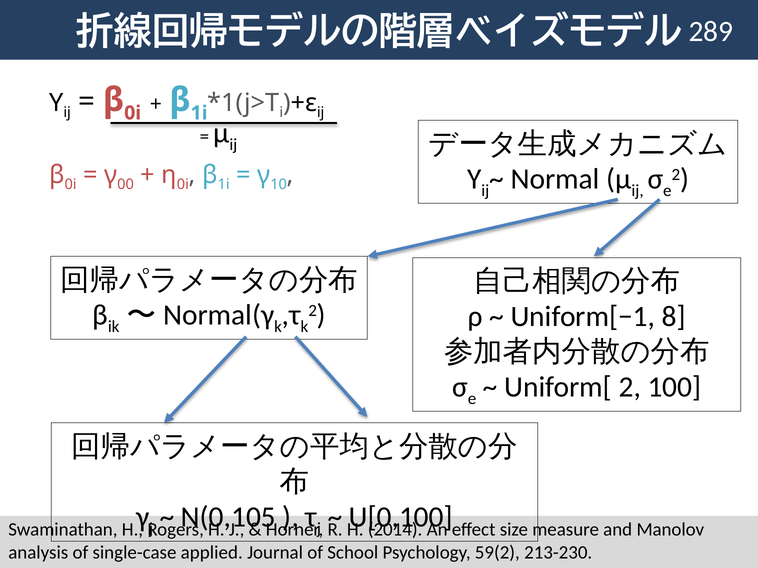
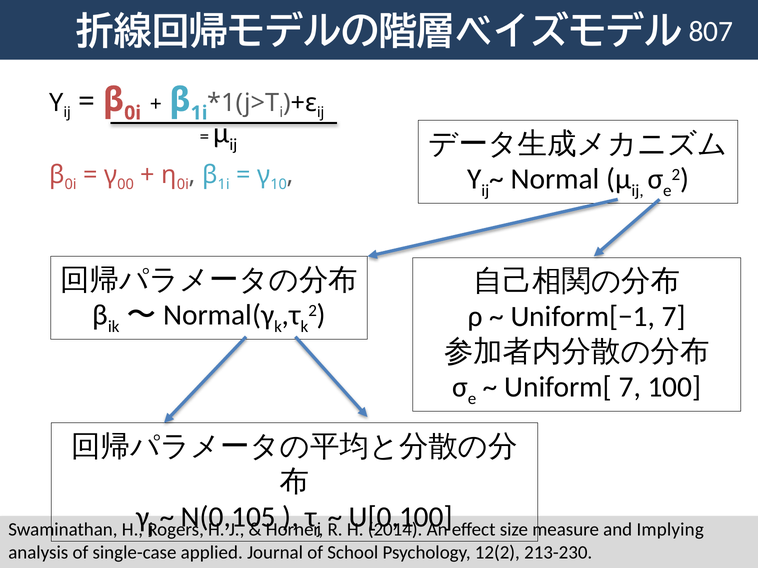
289: 289 -> 807
Uniform[−1 8: 8 -> 7
Uniform[ 2: 2 -> 7
Manolov: Manolov -> Implying
59(2: 59(2 -> 12(2
